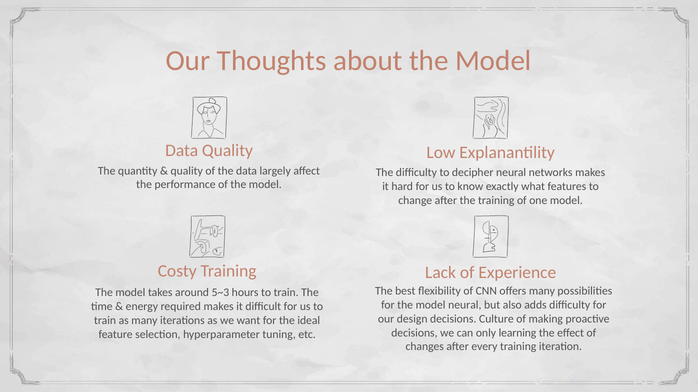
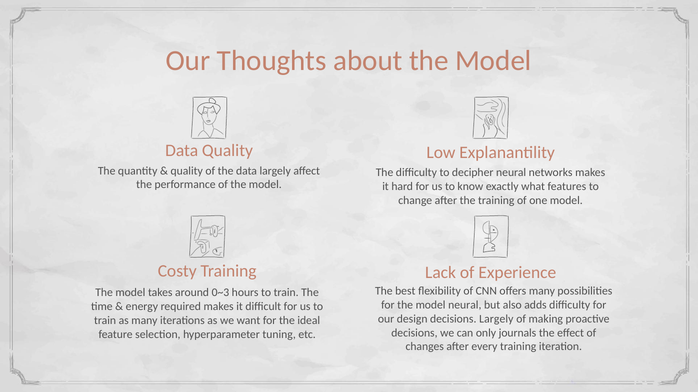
5~3: 5~3 -> 0~3
decisions Culture: Culture -> Largely
learning: learning -> journals
